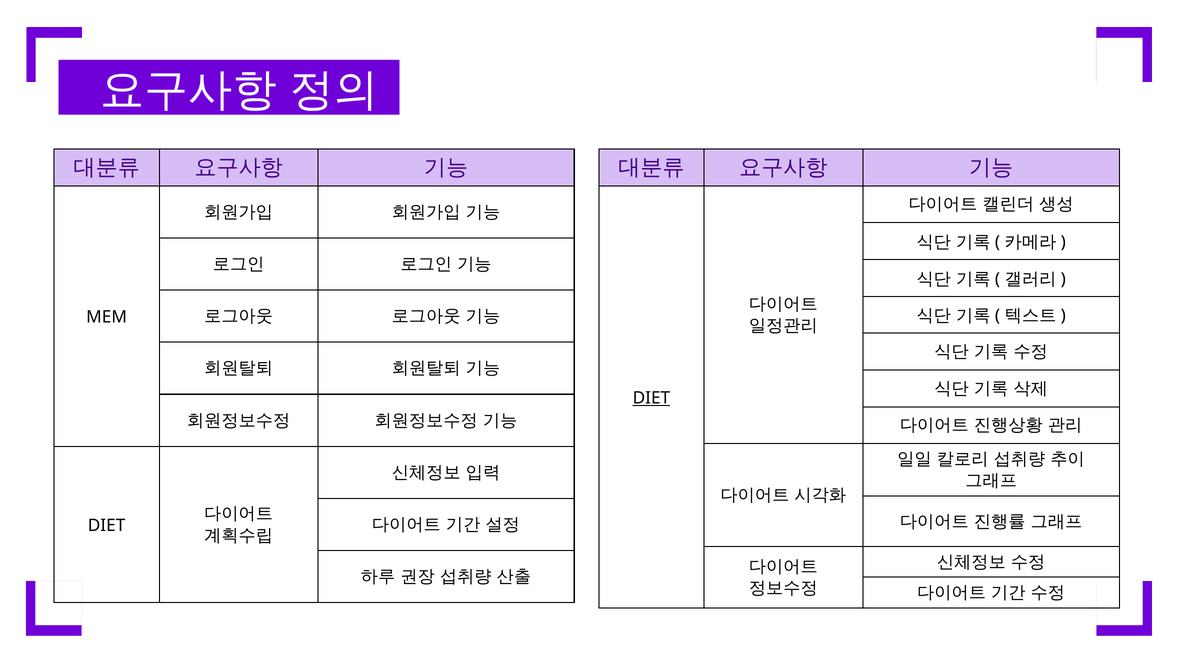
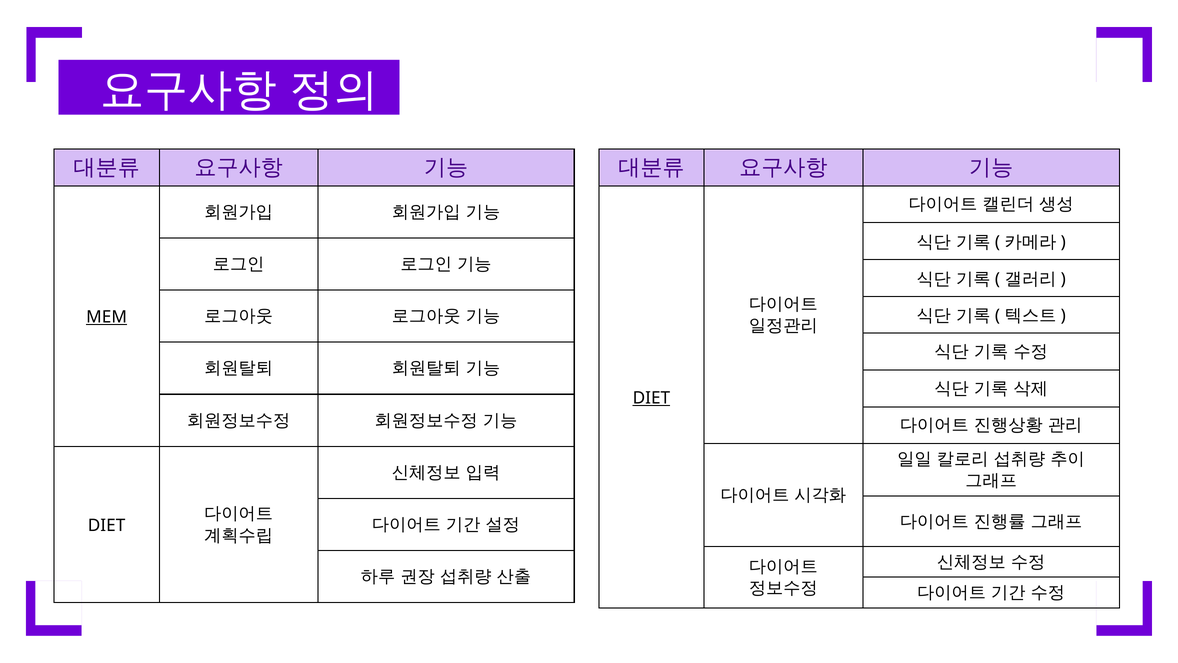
MEM underline: none -> present
